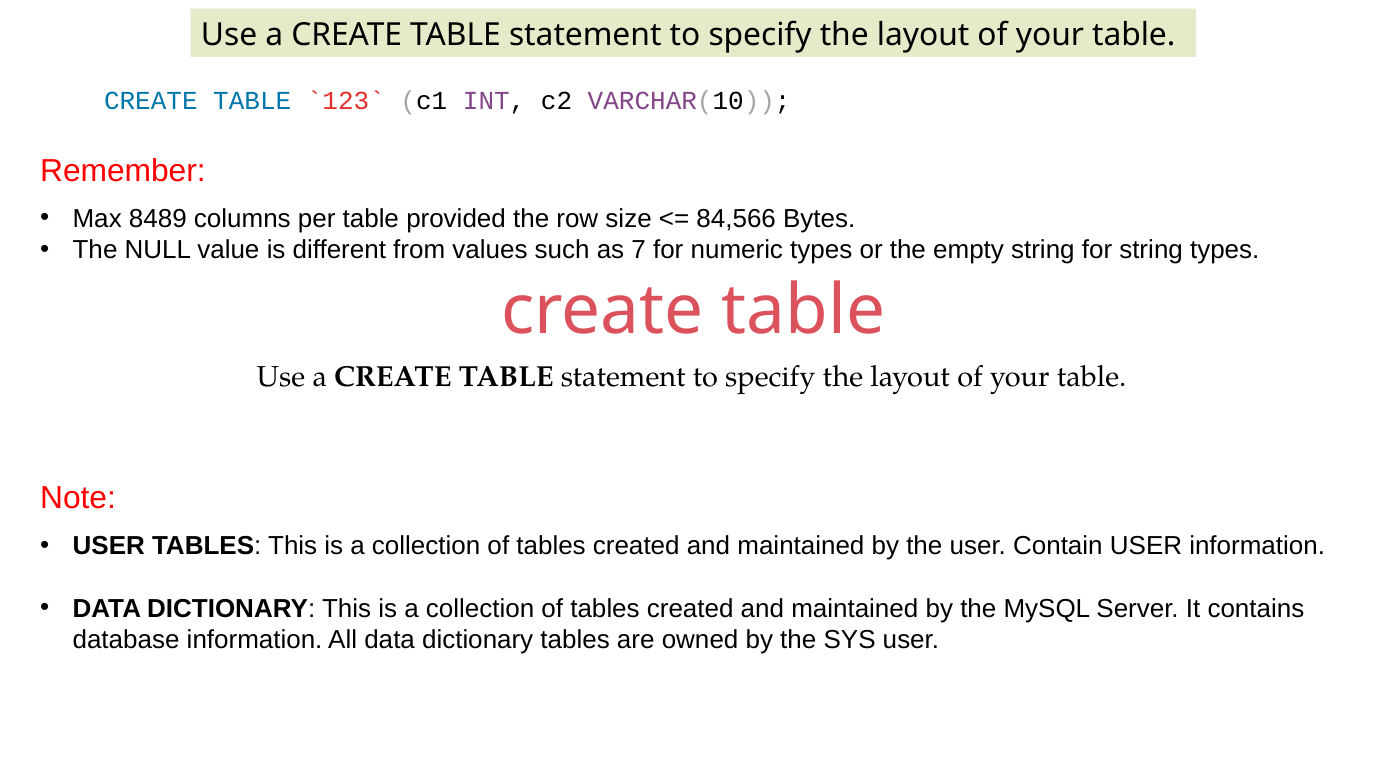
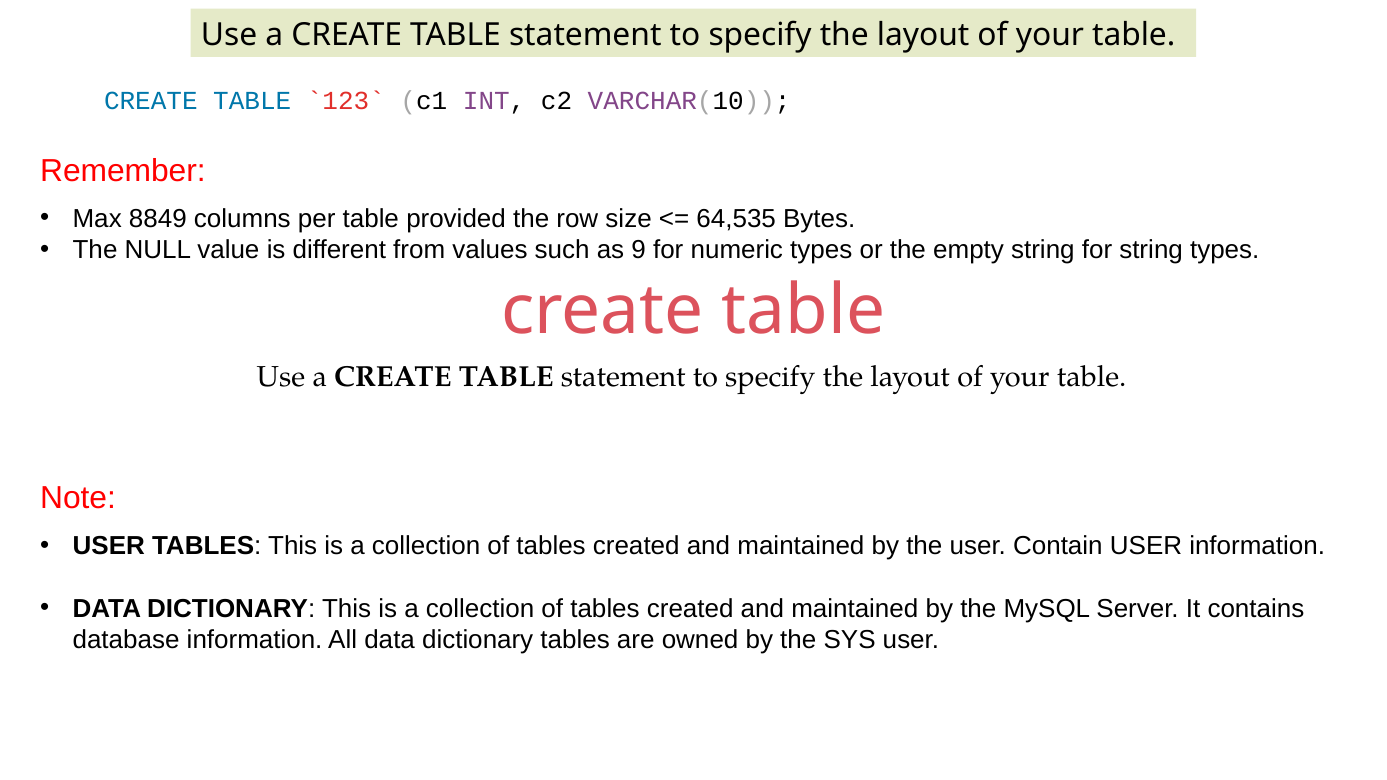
8489: 8489 -> 8849
84,566: 84,566 -> 64,535
7: 7 -> 9
